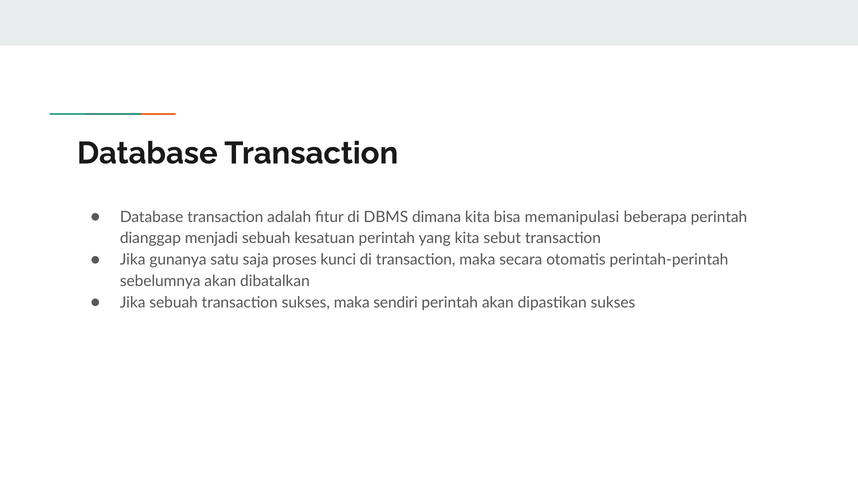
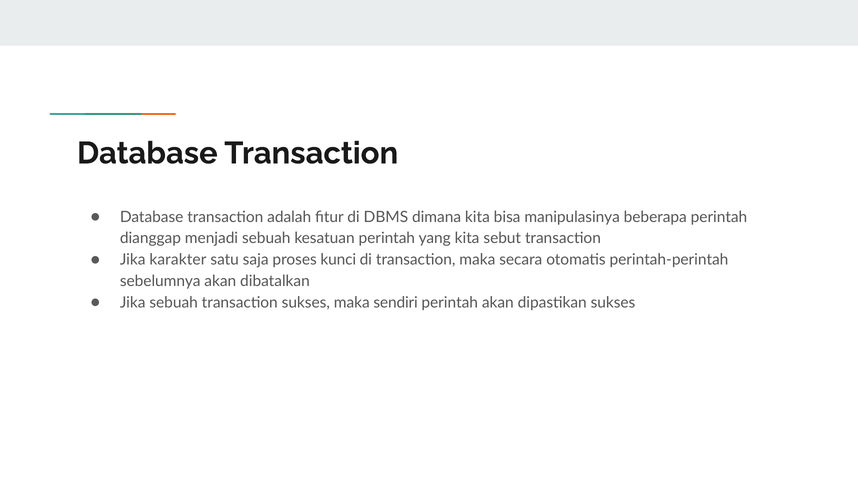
memanipulasi: memanipulasi -> manipulasinya
gunanya: gunanya -> karakter
